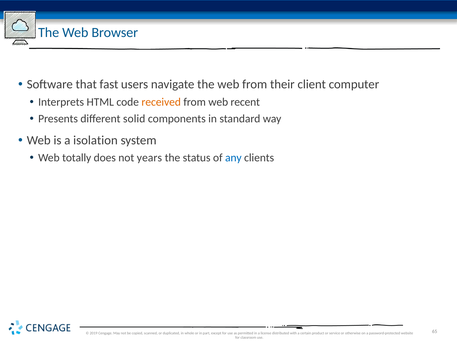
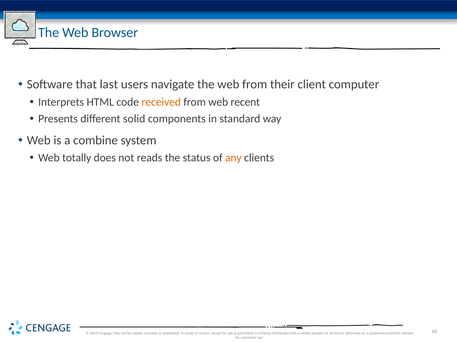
fast: fast -> last
isolation: isolation -> combine
years: years -> reads
any colour: blue -> orange
